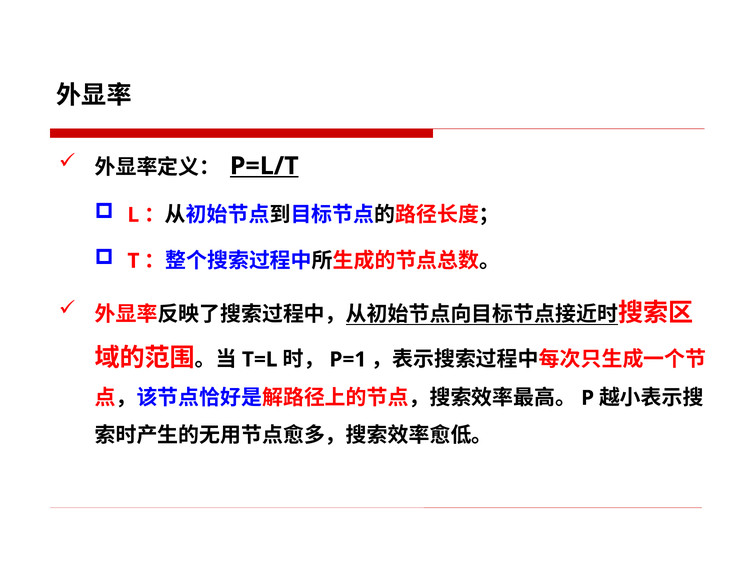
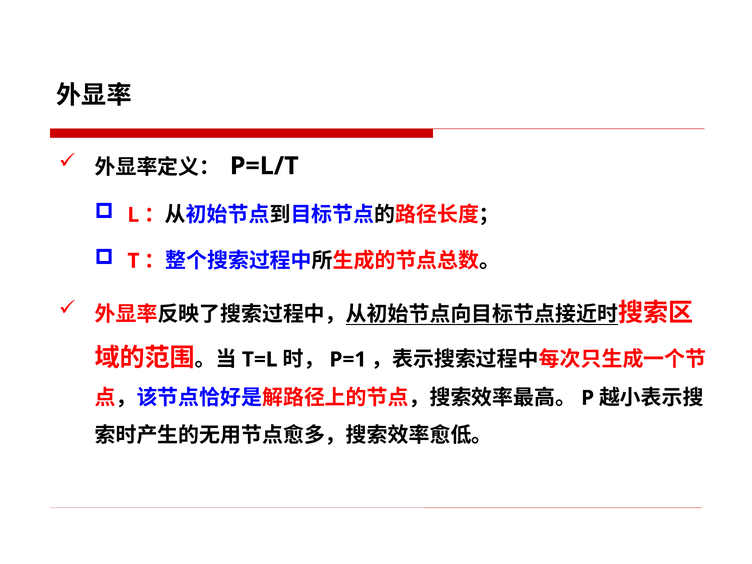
P=L/T underline: present -> none
